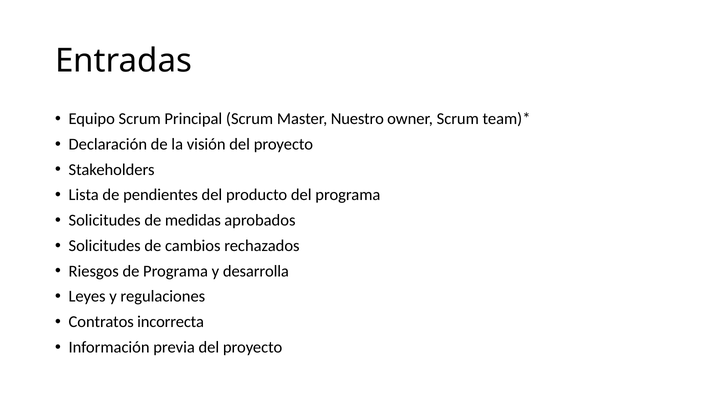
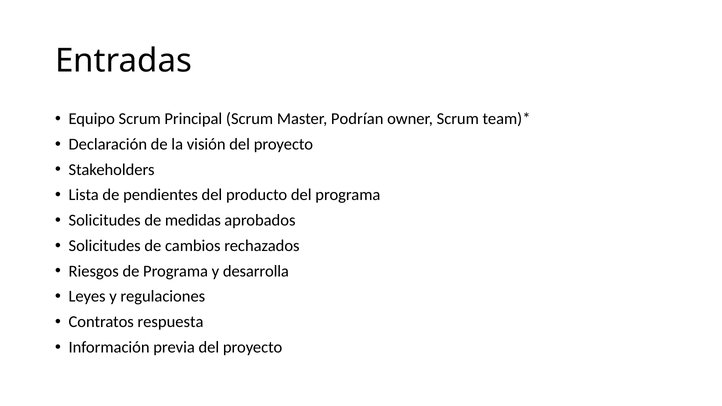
Nuestro: Nuestro -> Podrían
incorrecta: incorrecta -> respuesta
